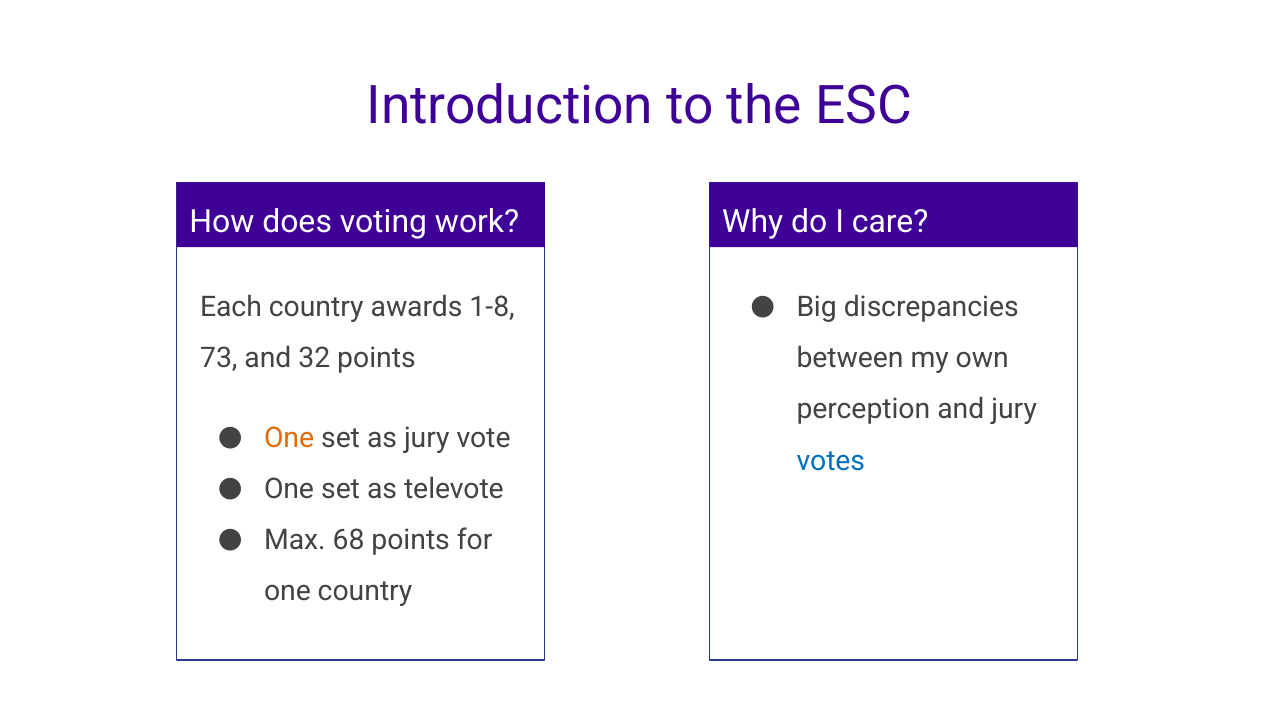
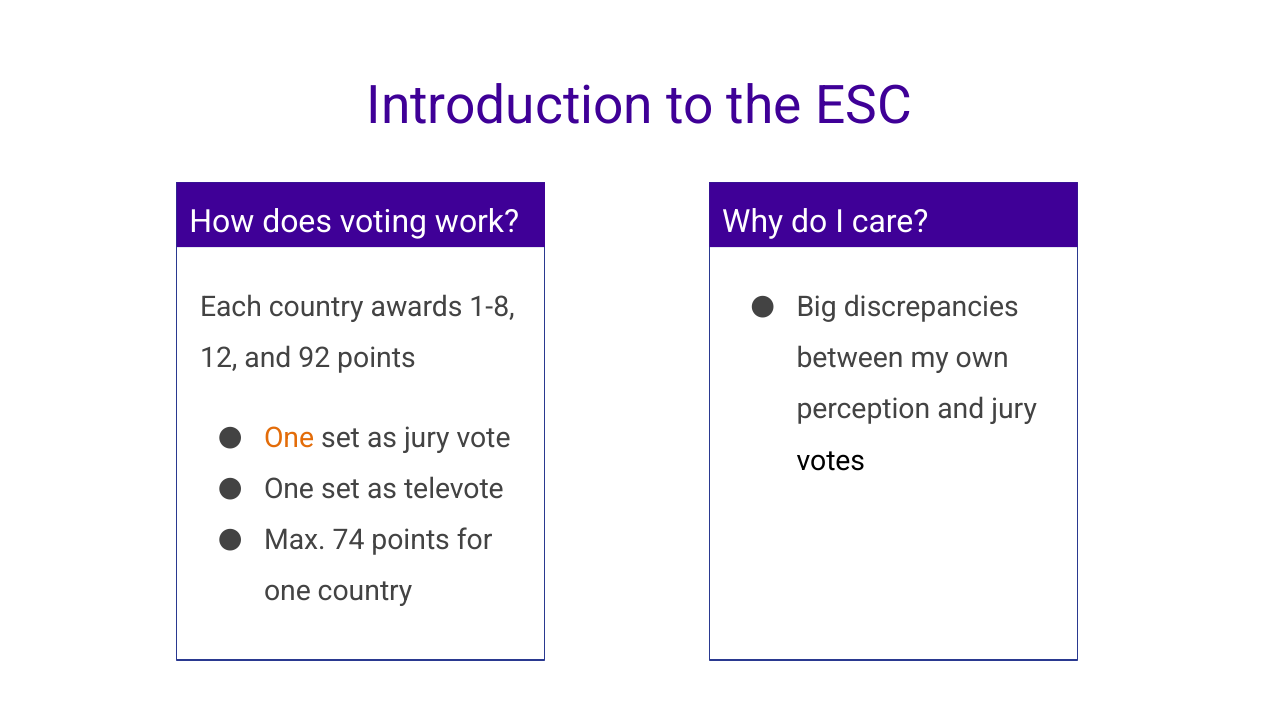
73: 73 -> 12
32: 32 -> 92
votes colour: blue -> black
68: 68 -> 74
